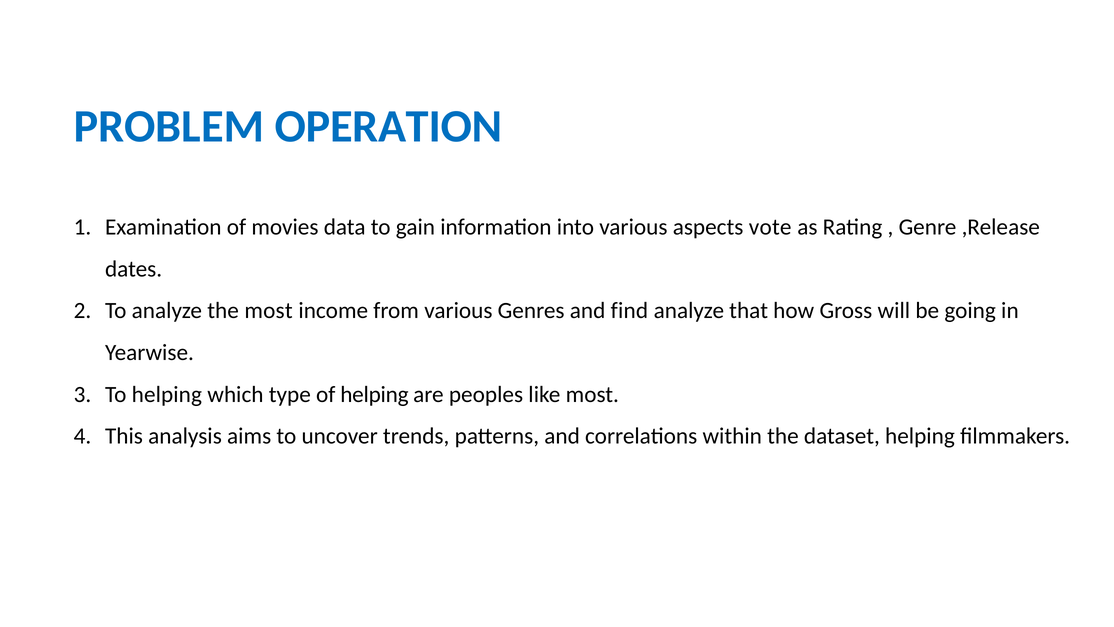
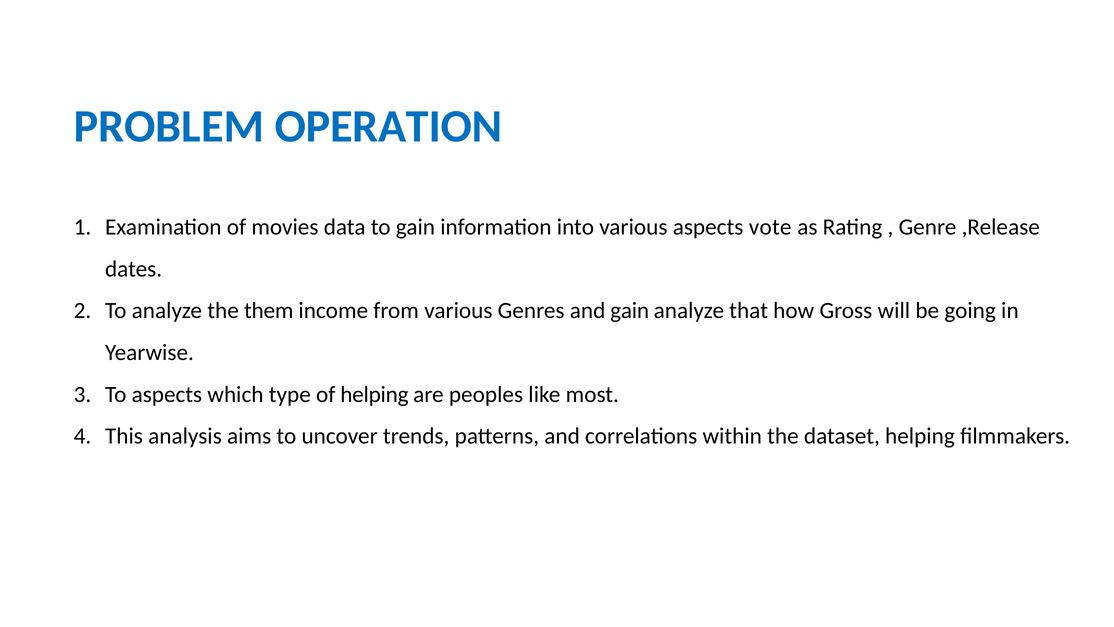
the most: most -> them
and find: find -> gain
To helping: helping -> aspects
